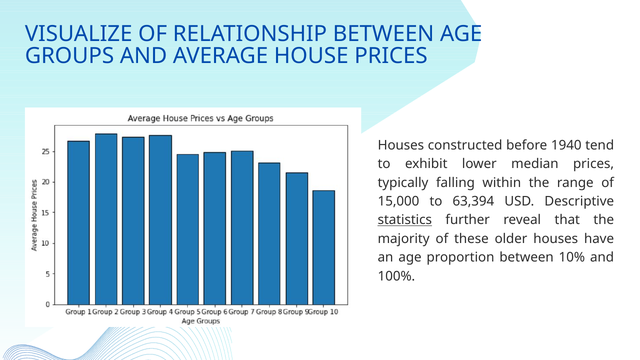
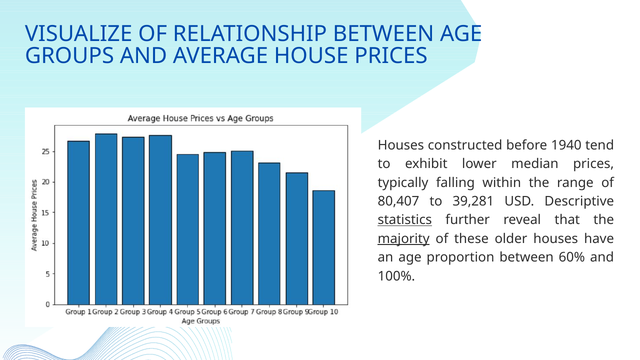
15,000: 15,000 -> 80,407
63,394: 63,394 -> 39,281
majority underline: none -> present
10%: 10% -> 60%
